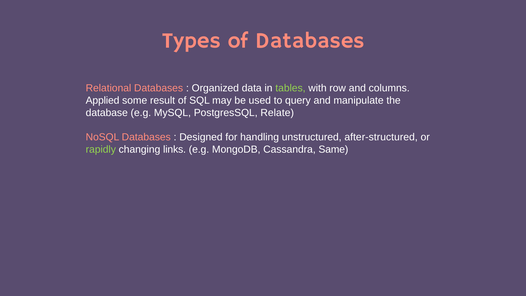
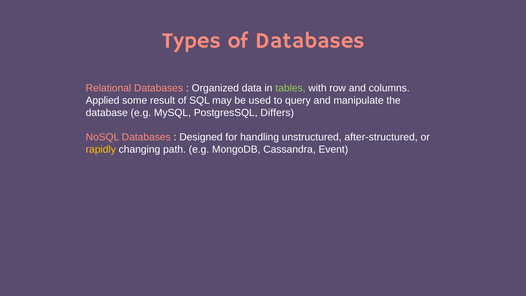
Relate: Relate -> Differs
rapidly colour: light green -> yellow
links: links -> path
Same: Same -> Event
